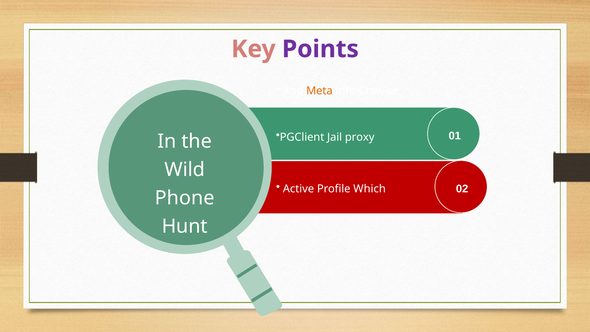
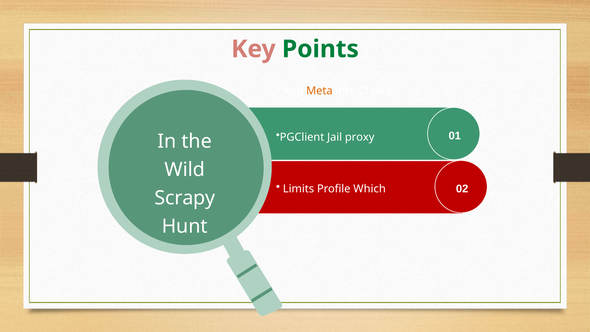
Points colour: purple -> green
Active: Active -> Limits
Phone: Phone -> Scrapy
